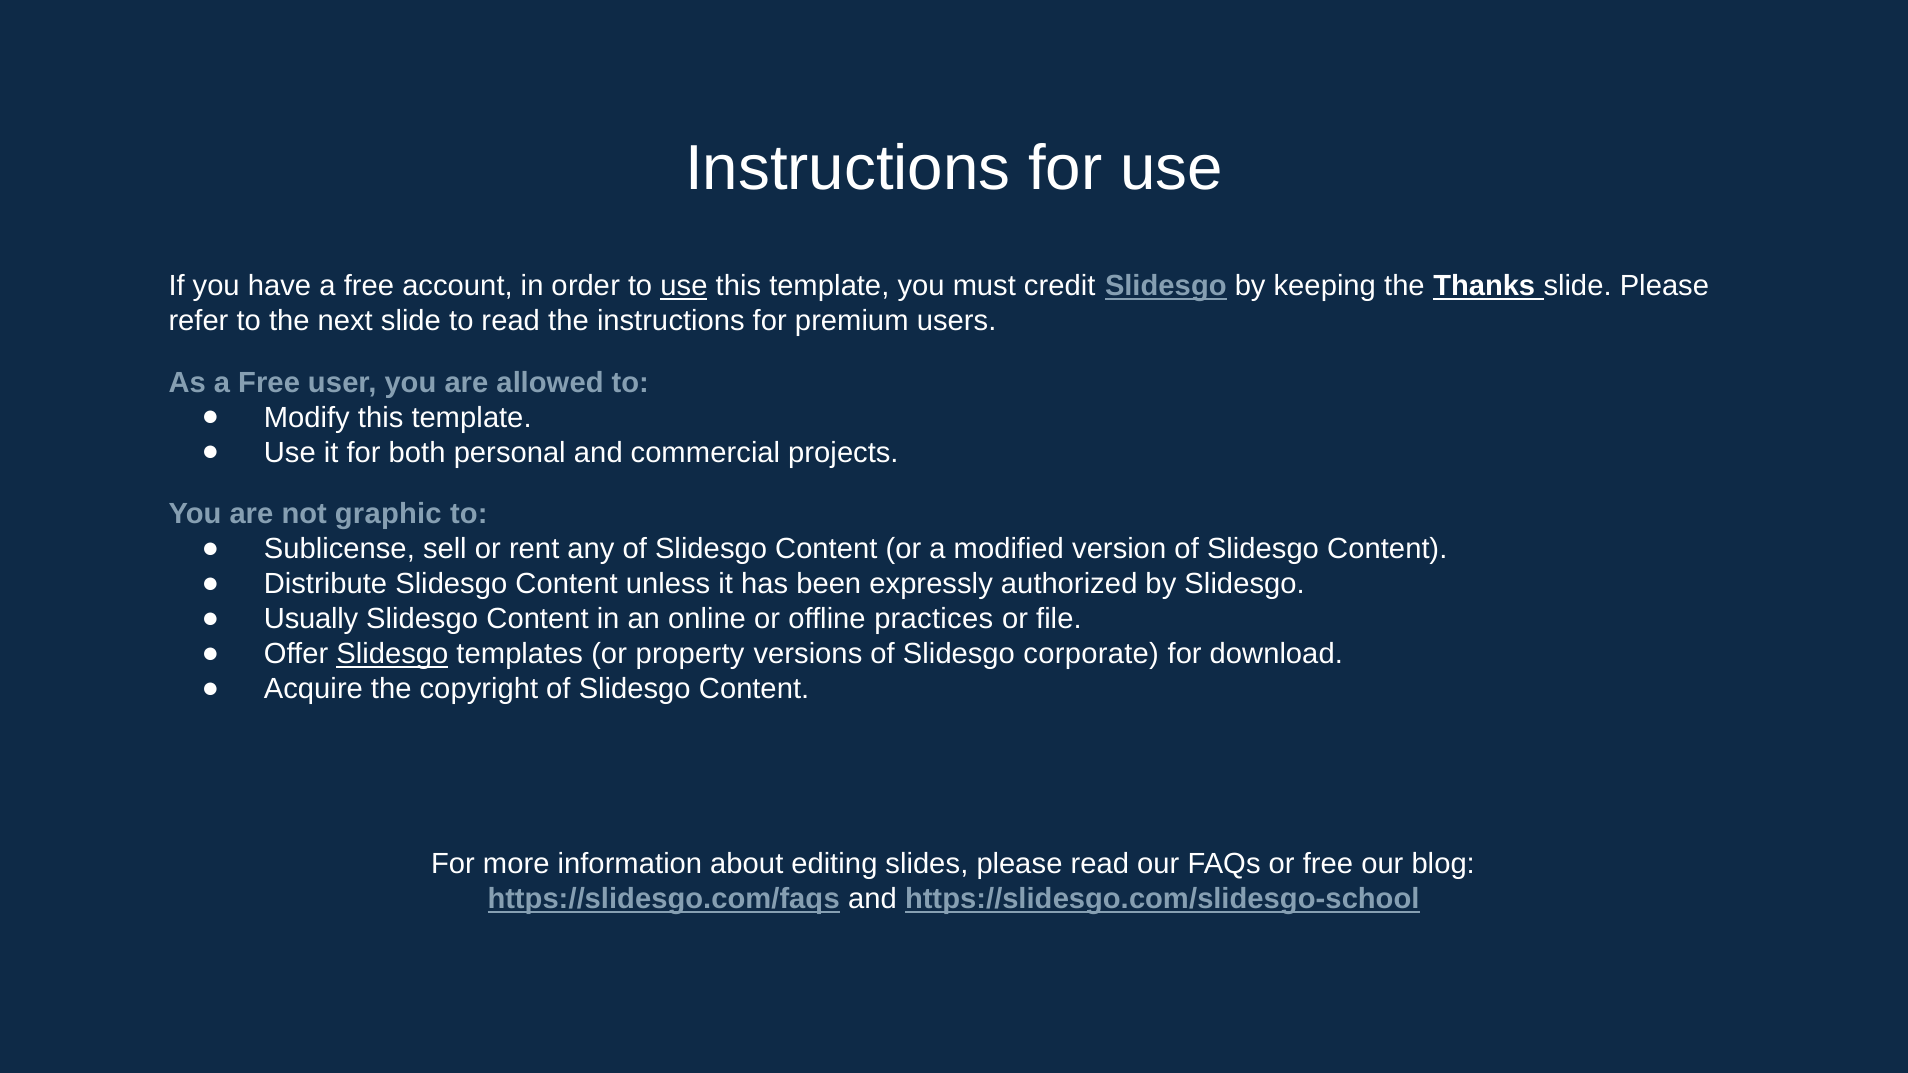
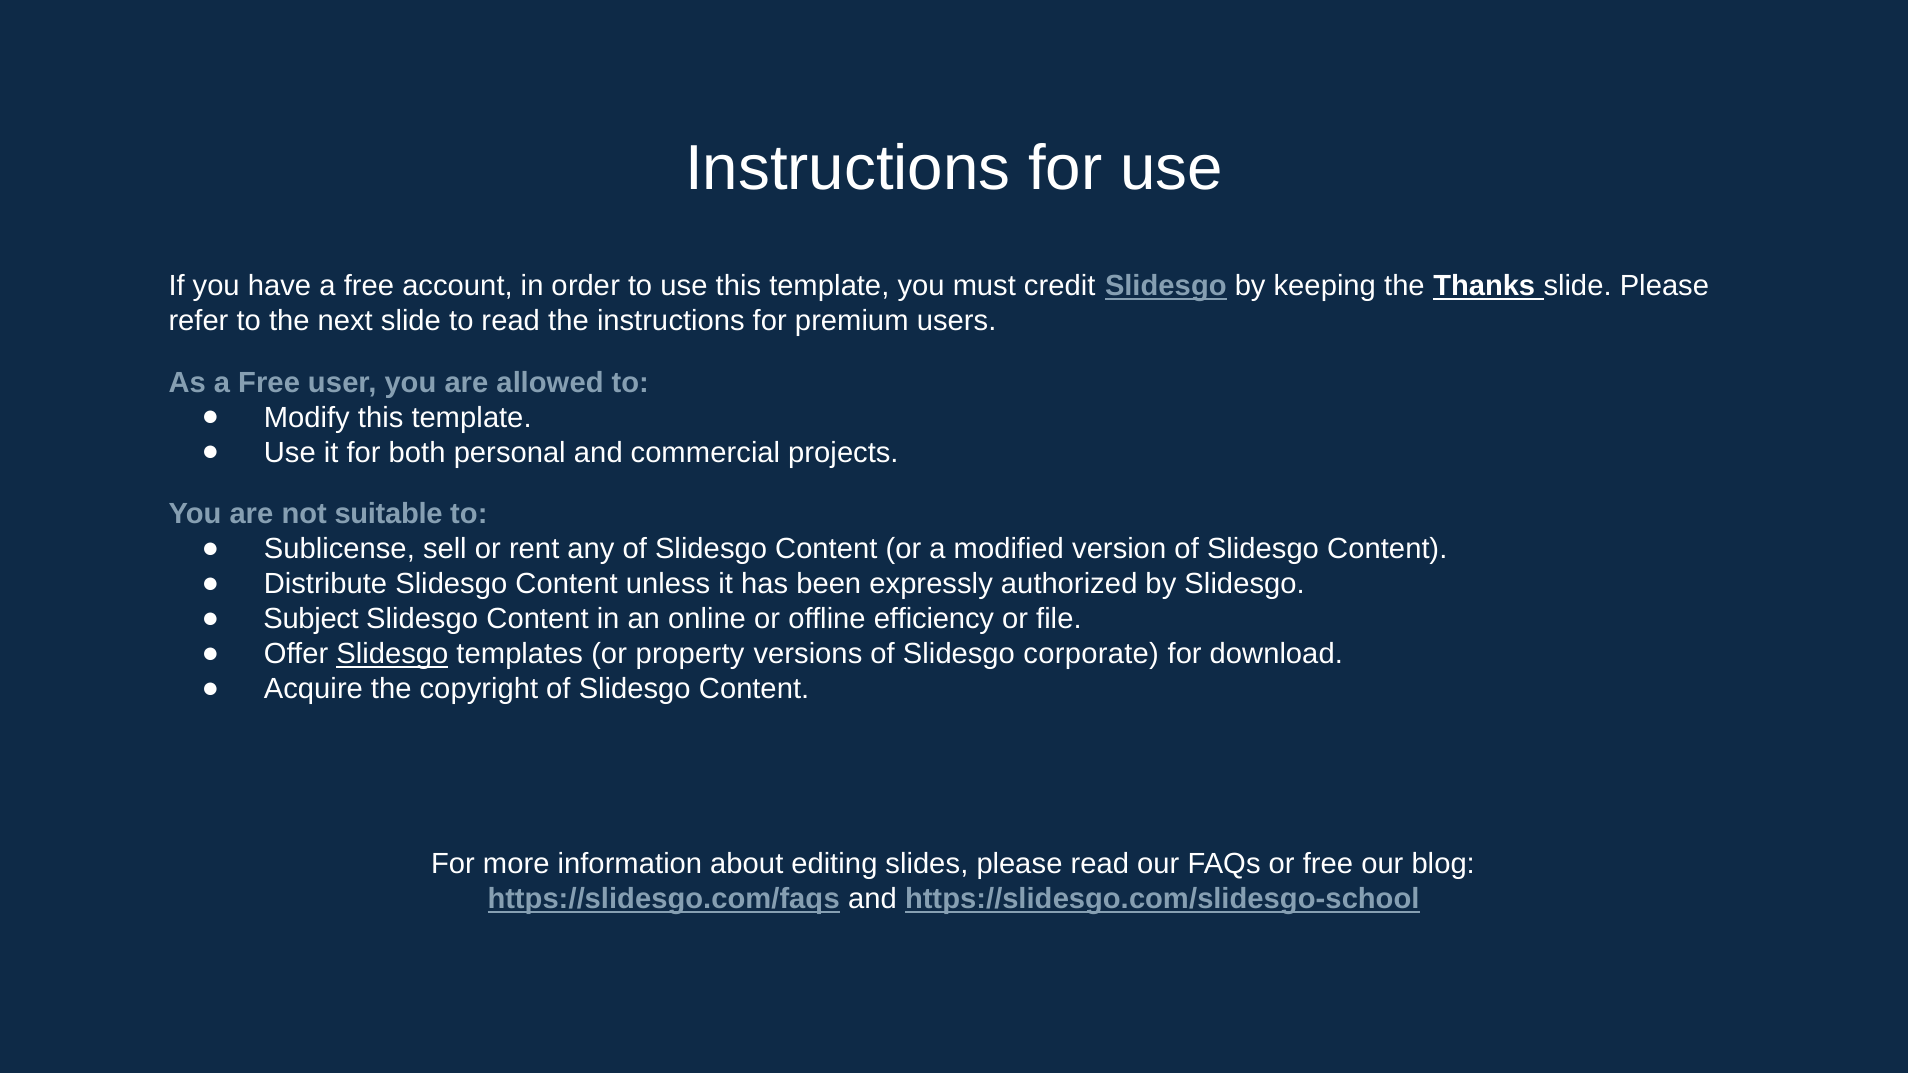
use at (684, 286) underline: present -> none
graphic: graphic -> suitable
Usually: Usually -> Subject
practices: practices -> efficiency
